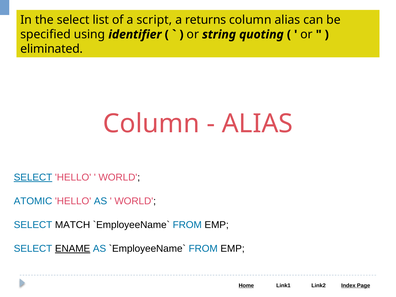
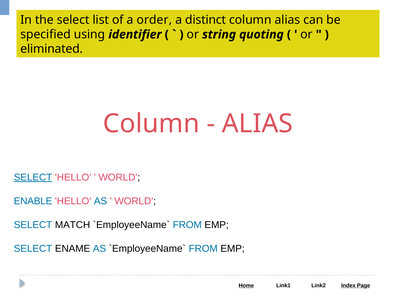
script: script -> order
returns: returns -> distinct
ATOMIC: ATOMIC -> ENABLE
ENAME underline: present -> none
